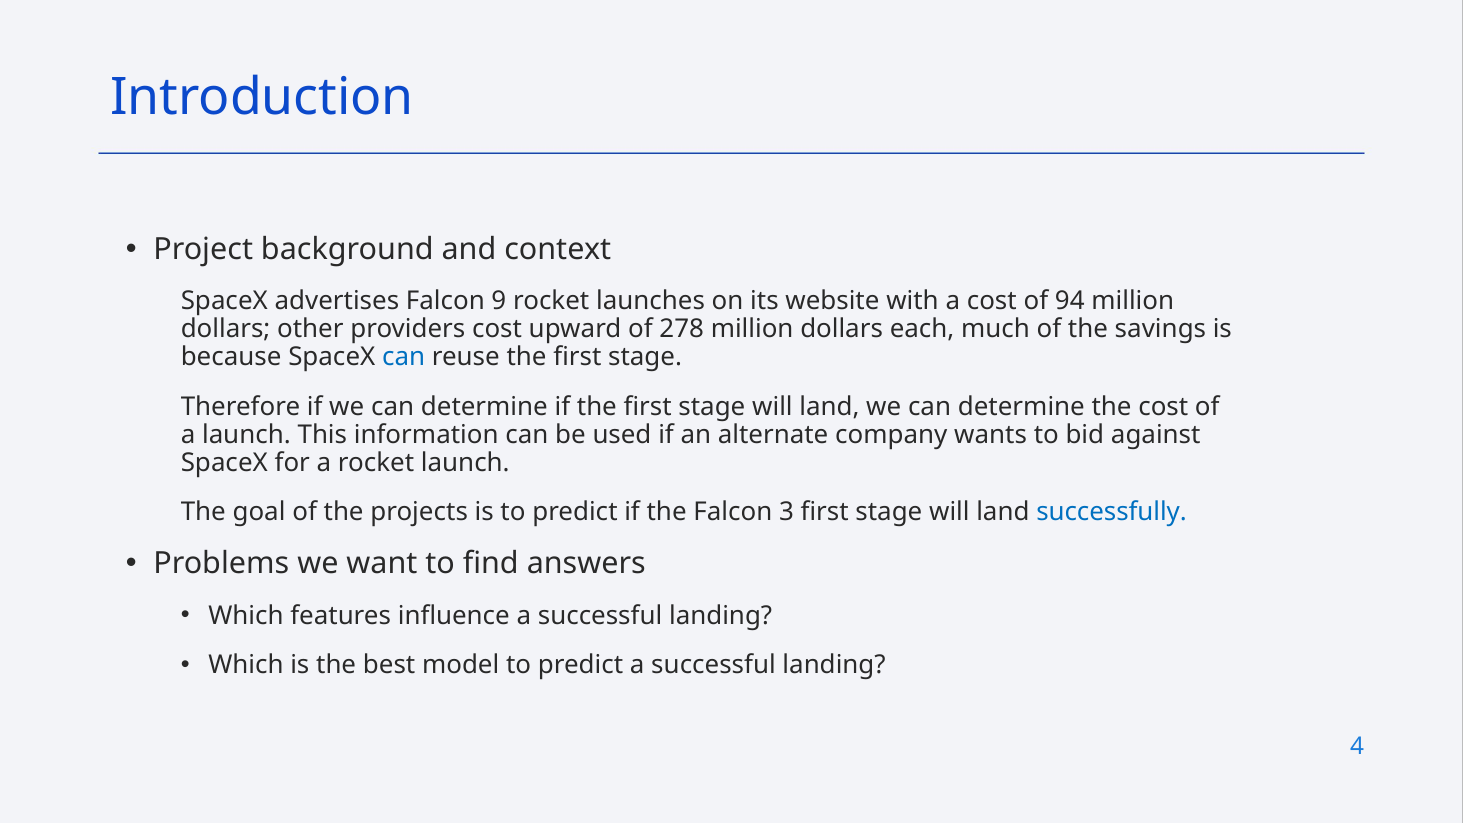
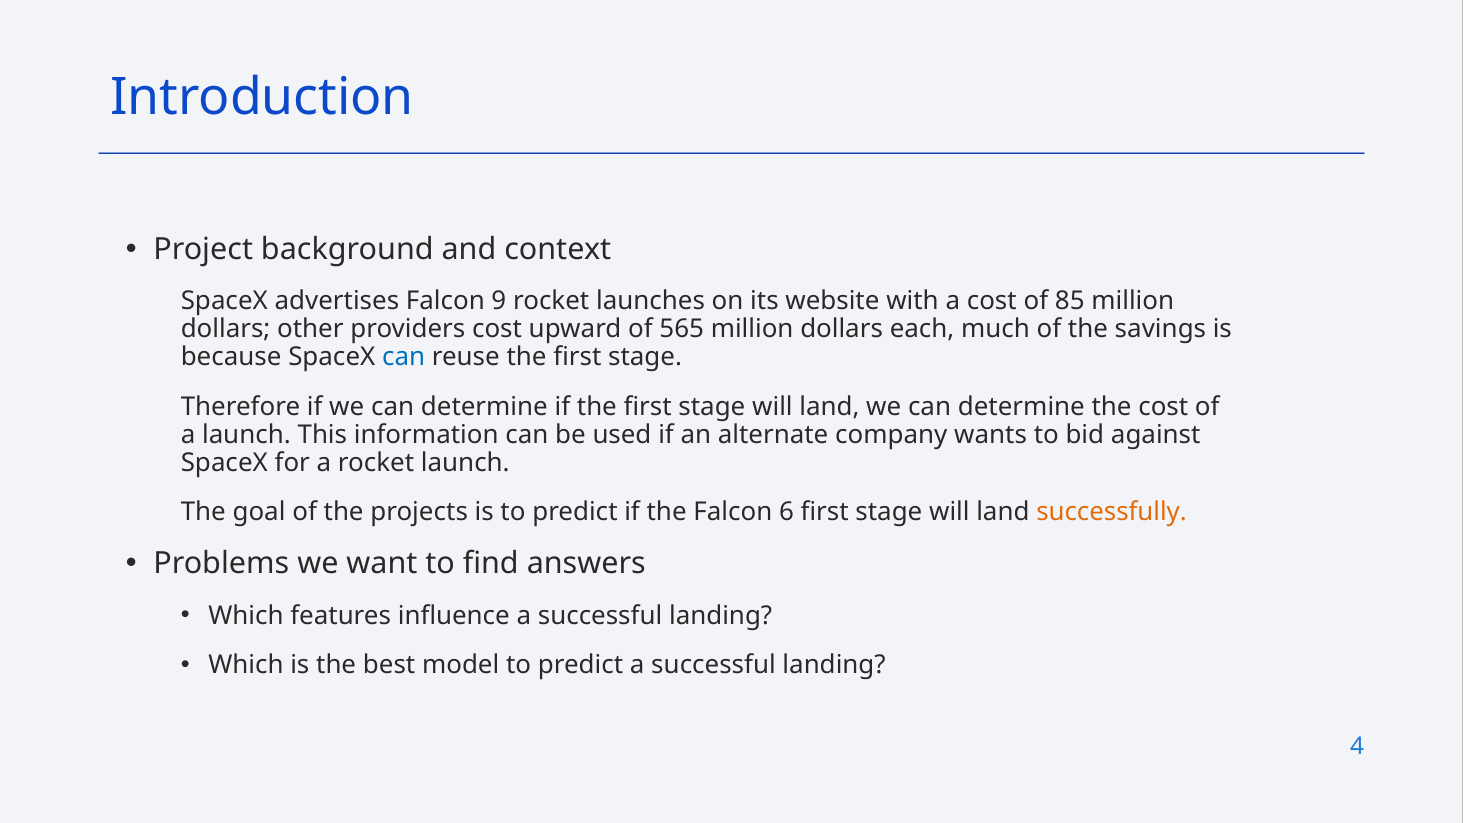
94: 94 -> 85
278: 278 -> 565
3: 3 -> 6
successfully colour: blue -> orange
